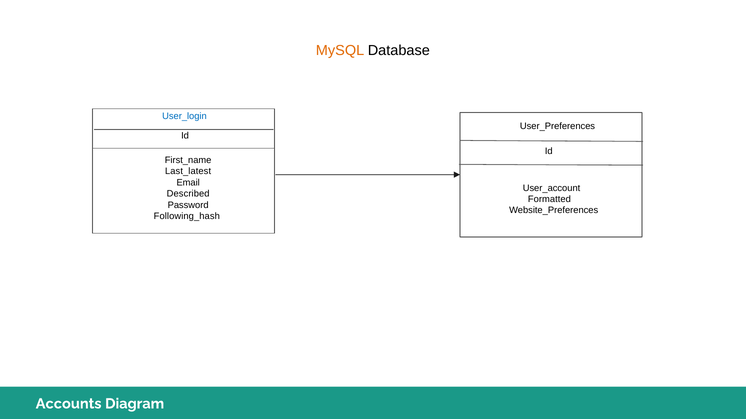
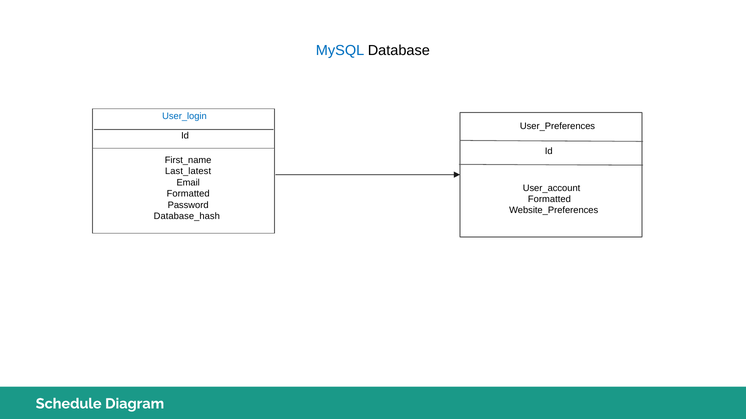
MySQL colour: orange -> blue
Described at (188, 194): Described -> Formatted
Following_hash: Following_hash -> Database_hash
Accounts: Accounts -> Schedule
